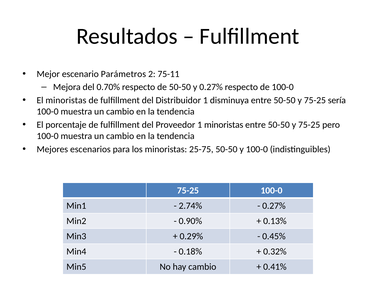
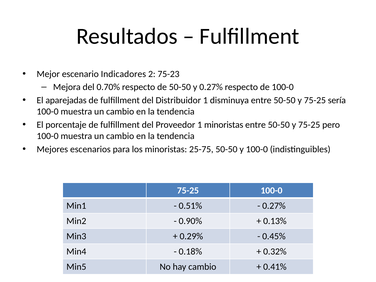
Parámetros: Parámetros -> Indicadores
75-11: 75-11 -> 75-23
El minoristas: minoristas -> aparejadas
2.74%: 2.74% -> 0.51%
